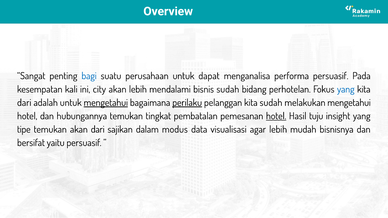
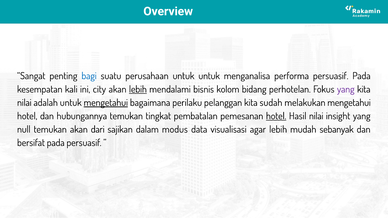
untuk dapat: dapat -> untuk
lebih at (138, 89) underline: none -> present
bisnis sudah: sudah -> kolom
yang at (346, 89) colour: blue -> purple
dari at (24, 103): dari -> nilai
perilaku underline: present -> none
Hasil tuju: tuju -> nilai
tipe: tipe -> null
bisnisnya: bisnisnya -> sebanyak
bersifat yaitu: yaitu -> pada
